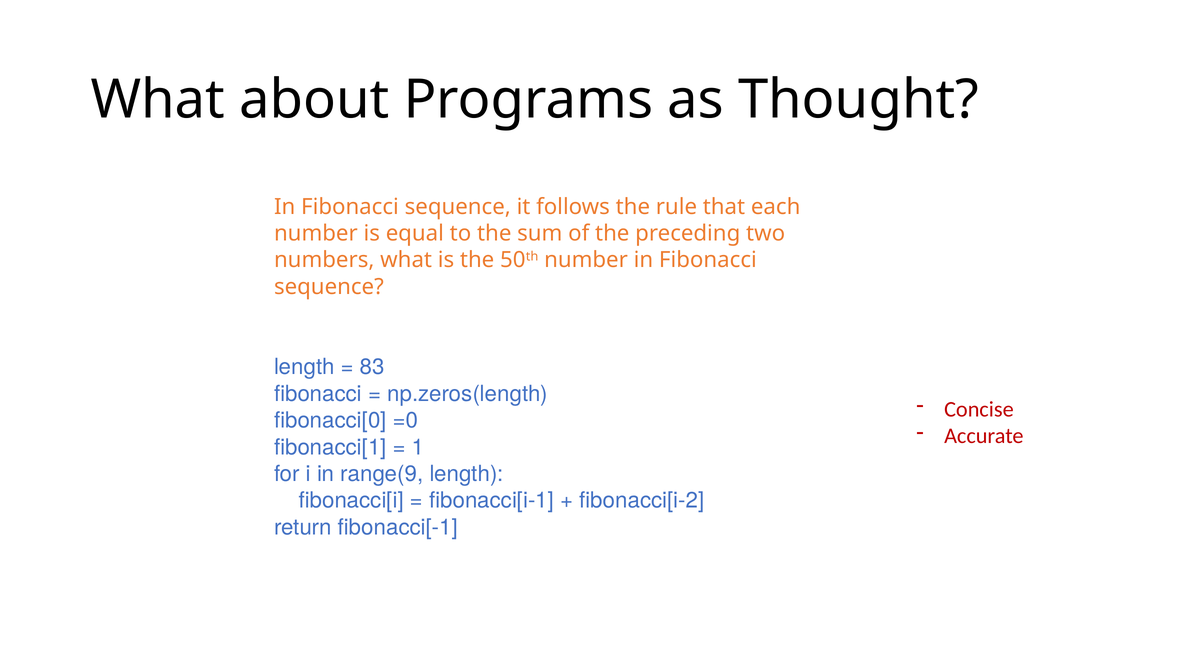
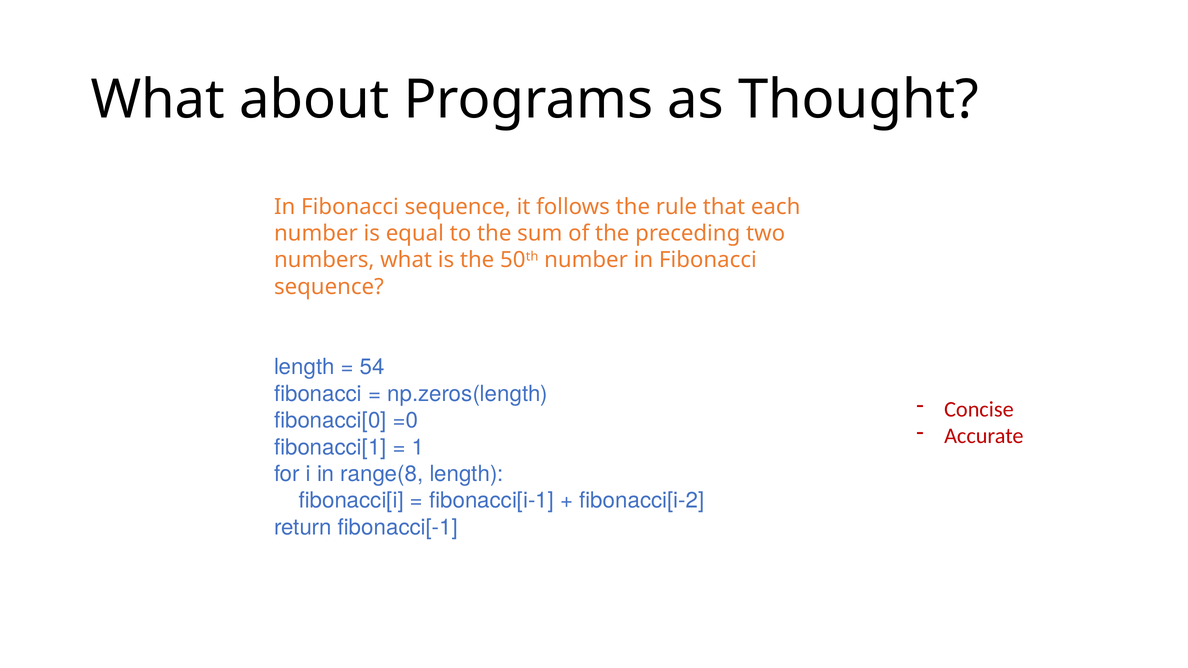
83: 83 -> 54
range(9: range(9 -> range(8
